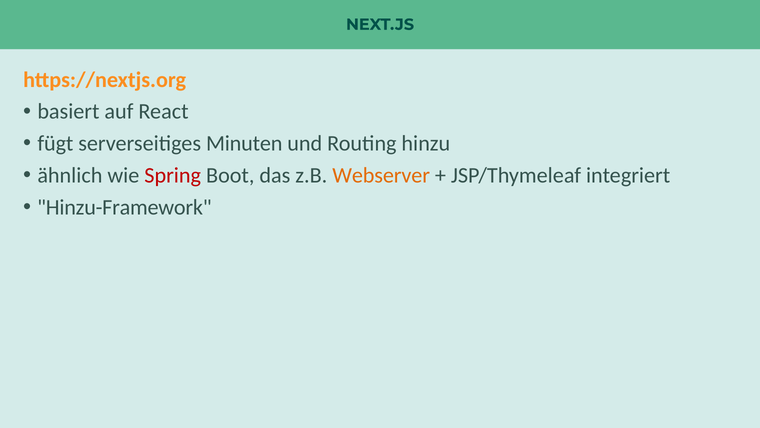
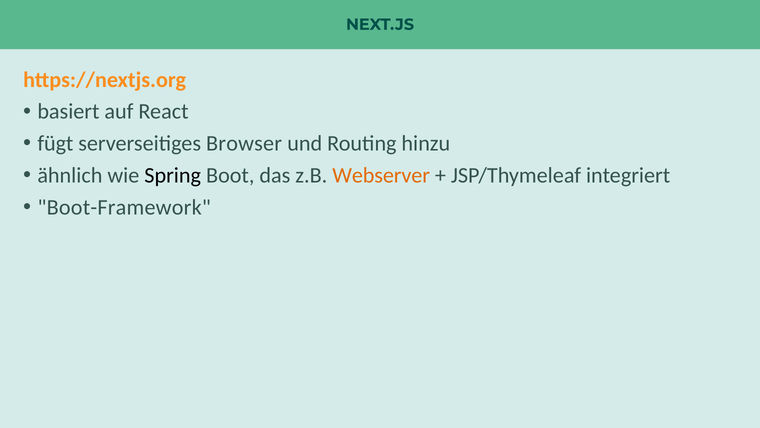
Minuten: Minuten -> Browser
Spring colour: red -> black
Hinzu-Framework: Hinzu-Framework -> Boot-Framework
